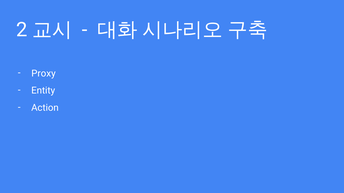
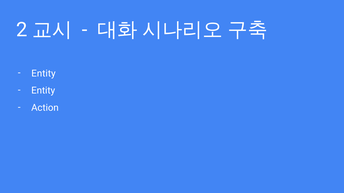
Proxy at (43, 74): Proxy -> Entity
